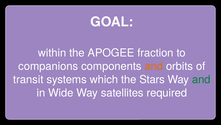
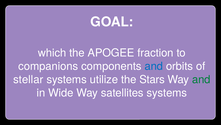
within: within -> which
and at (154, 66) colour: orange -> blue
transit: transit -> stellar
which: which -> utilize
satellites required: required -> systems
